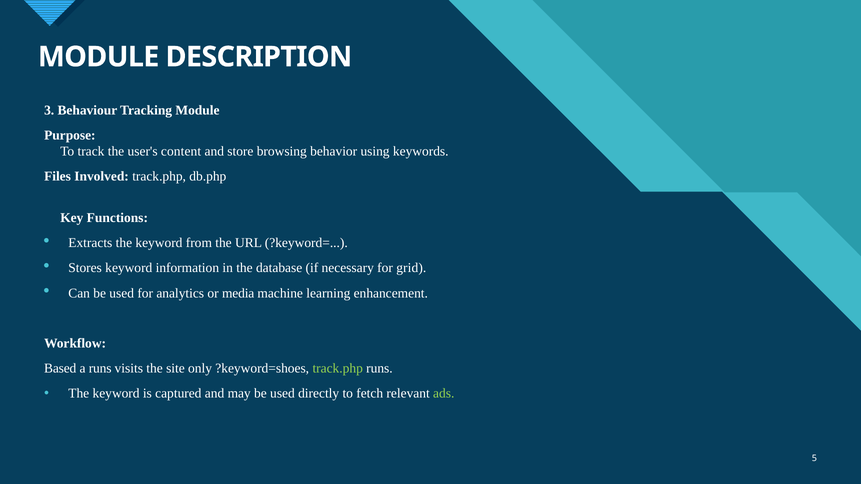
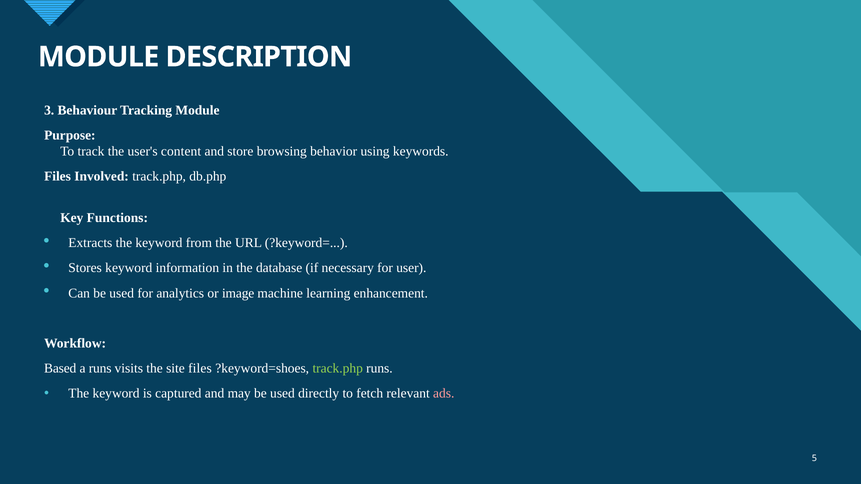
grid: grid -> user
media: media -> image
site only: only -> files
ads colour: light green -> pink
